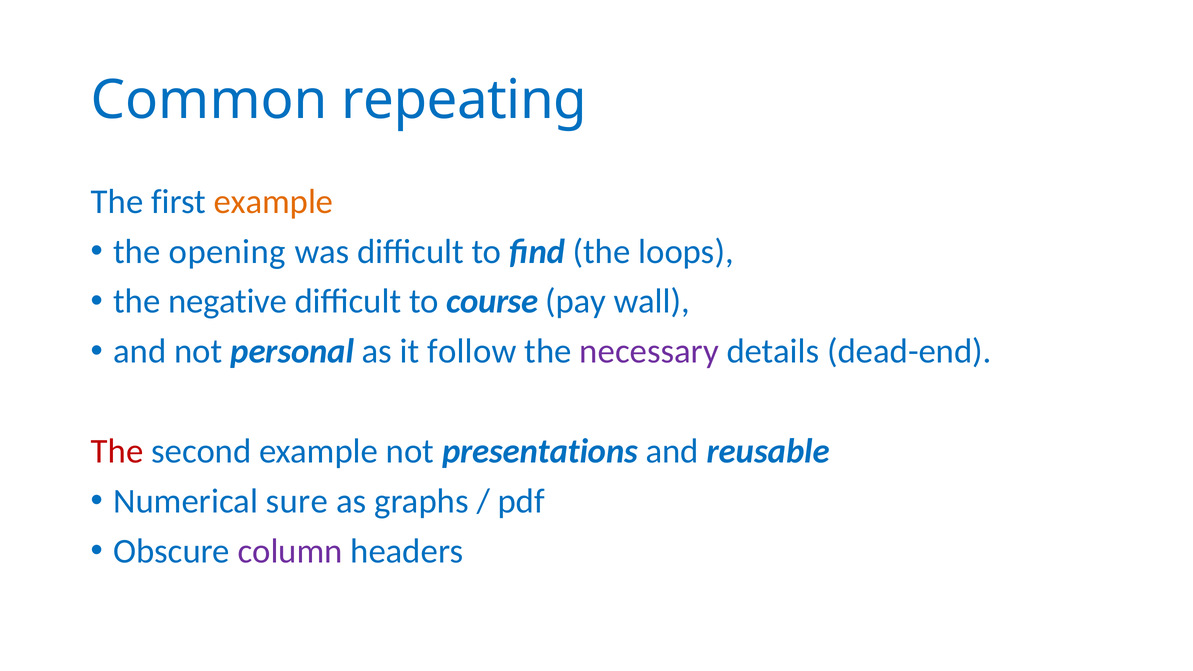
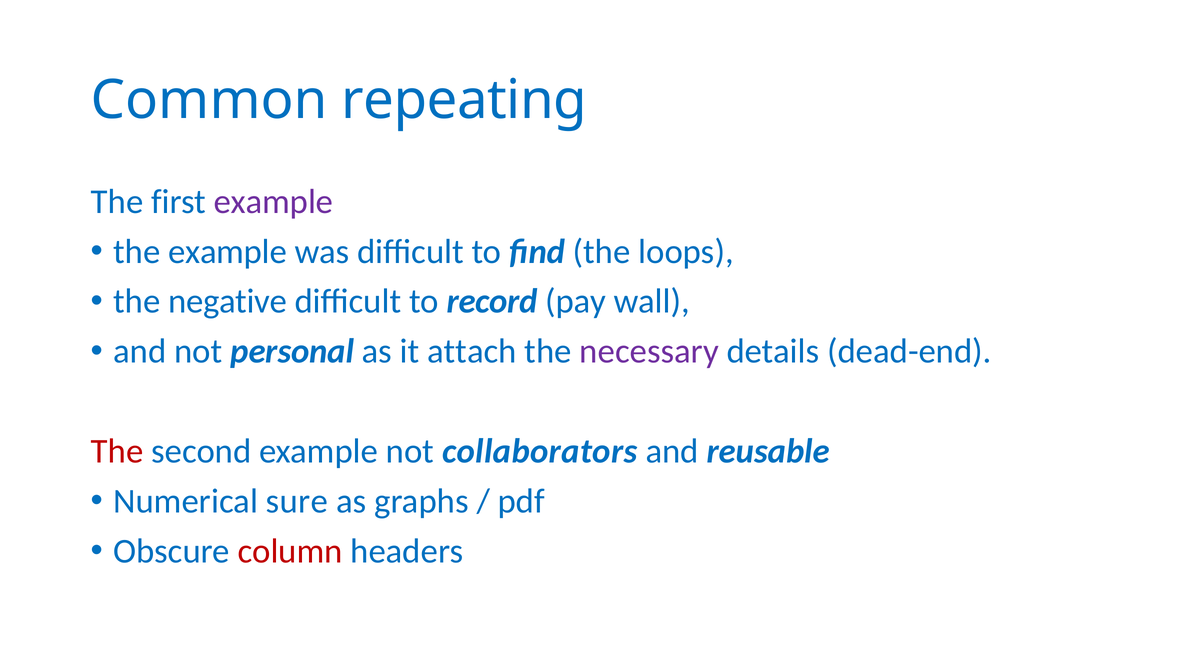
example at (274, 202) colour: orange -> purple
the opening: opening -> example
course: course -> record
follow: follow -> attach
presentations: presentations -> collaborators
column colour: purple -> red
